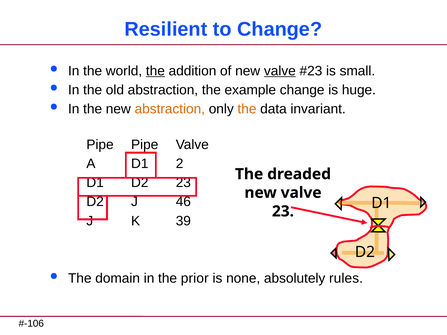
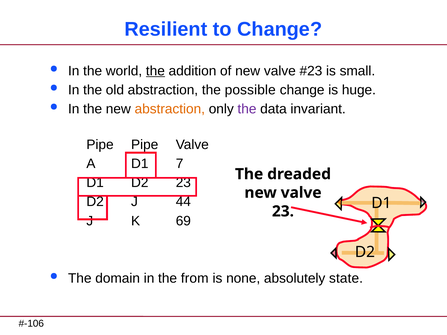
valve at (280, 71) underline: present -> none
example: example -> possible
the at (247, 109) colour: orange -> purple
2: 2 -> 7
46: 46 -> 44
39: 39 -> 69
prior: prior -> from
rules: rules -> state
